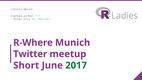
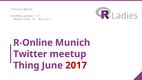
R-Where: R-Where -> R-Online
Short: Short -> Thing
2017 colour: green -> red
